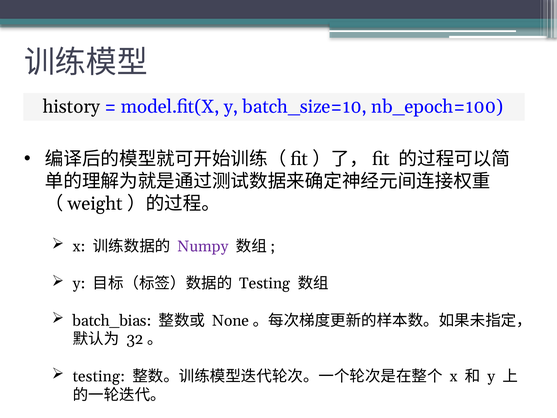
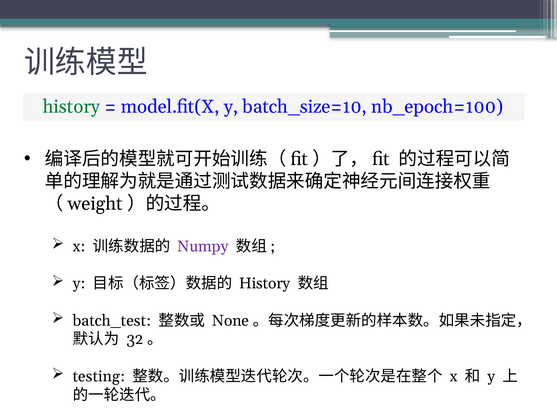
history at (71, 107) colour: black -> green
Testing at (265, 283): Testing -> History
batch_bias: batch_bias -> batch_test
